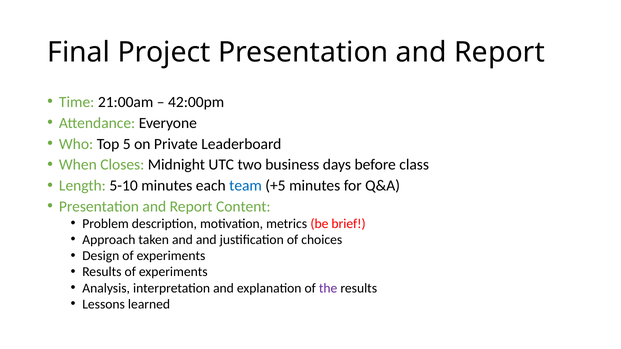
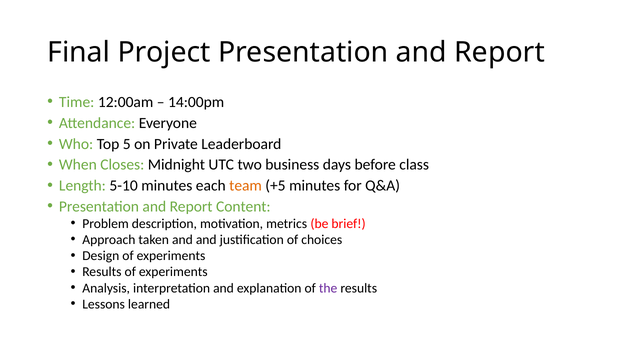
21:00am: 21:00am -> 12:00am
42:00pm: 42:00pm -> 14:00pm
team colour: blue -> orange
